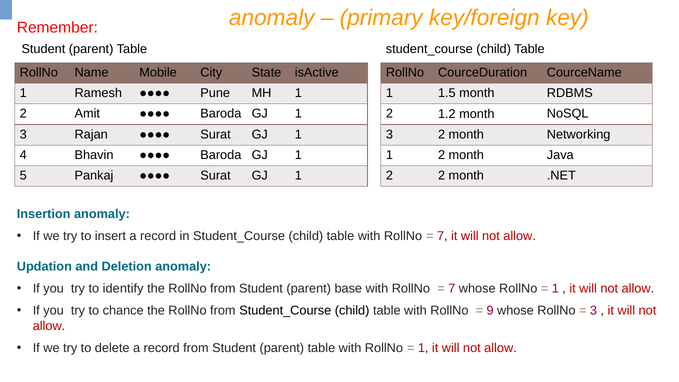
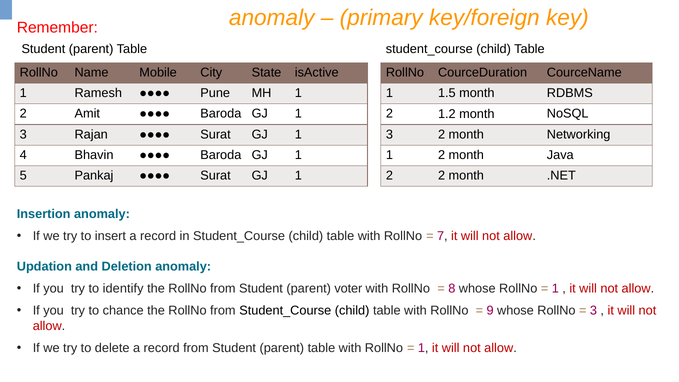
base: base -> voter
7 at (452, 289): 7 -> 8
